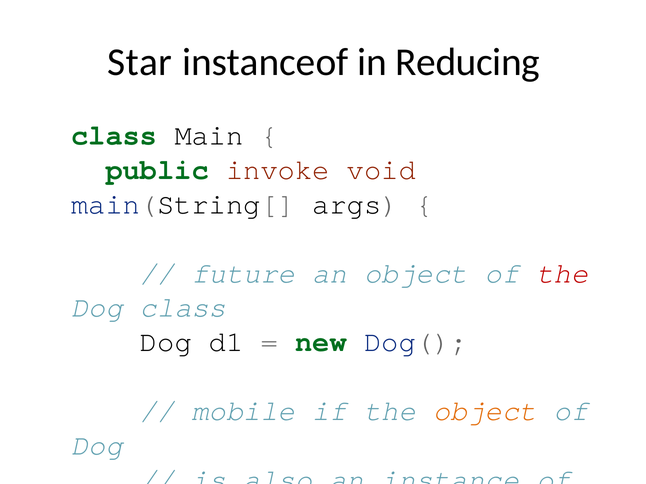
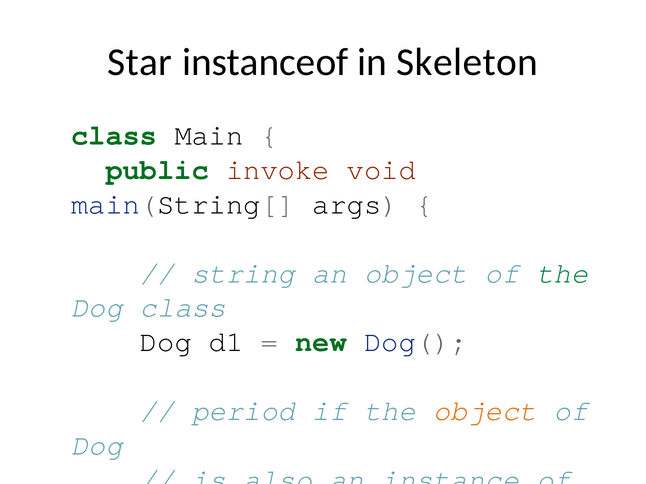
Reducing: Reducing -> Skeleton
future: future -> string
the at (562, 273) colour: red -> green
mobile: mobile -> period
